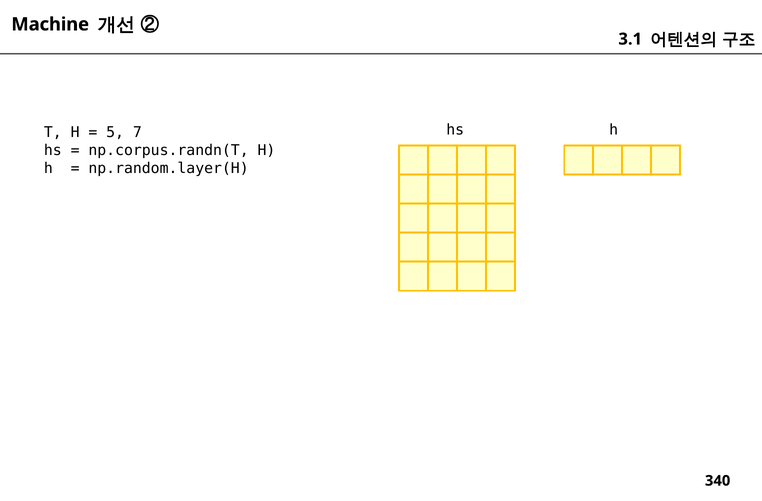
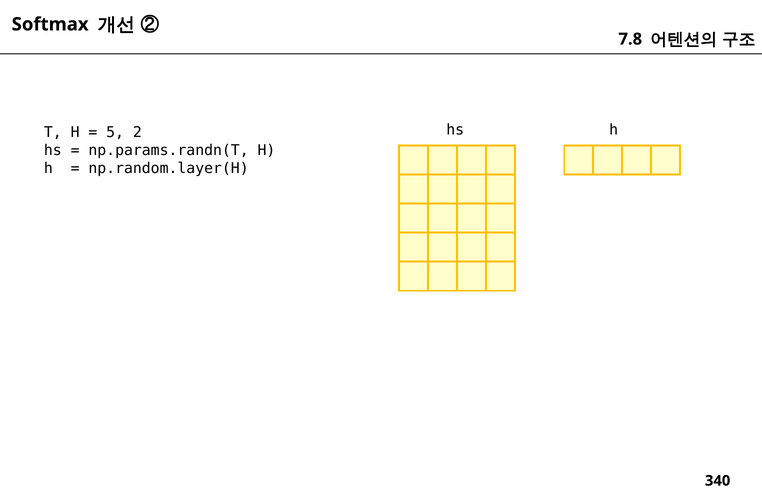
Machine: Machine -> Softmax
3.1: 3.1 -> 7.8
7: 7 -> 2
np.corpus.randn(T: np.corpus.randn(T -> np.params.randn(T
